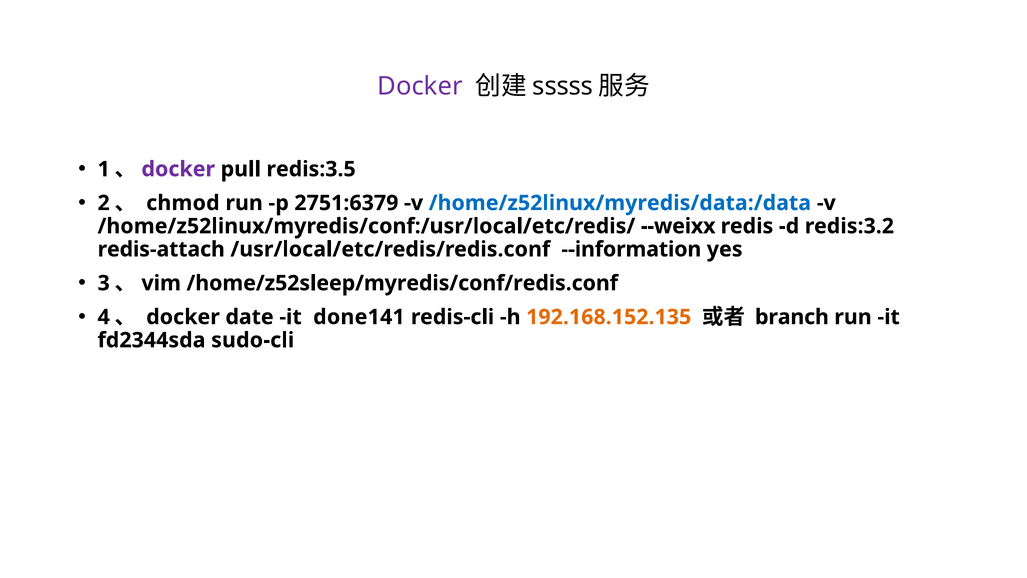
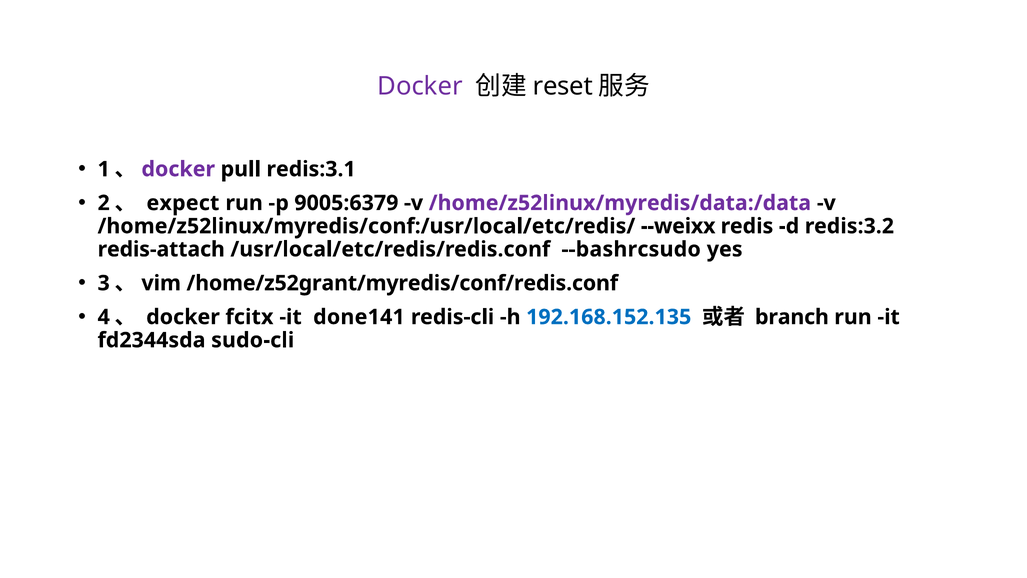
sssss: sssss -> reset
redis:3.5: redis:3.5 -> redis:3.1
chmod: chmod -> expect
2751:6379: 2751:6379 -> 9005:6379
/home/z52linux/myredis/data:/data colour: blue -> purple
--information: --information -> --bashrcsudo
/home/z52sleep/myredis/conf/redis.conf: /home/z52sleep/myredis/conf/redis.conf -> /home/z52grant/myredis/conf/redis.conf
date: date -> fcitx
192.168.152.135 colour: orange -> blue
